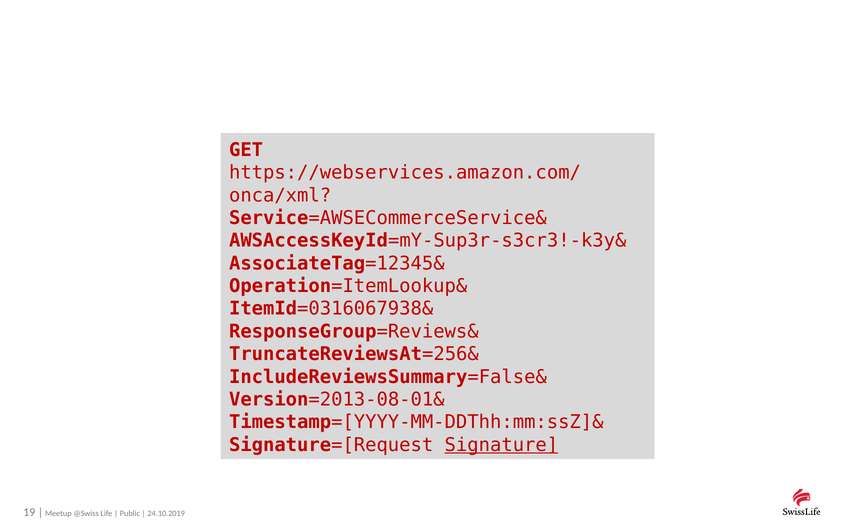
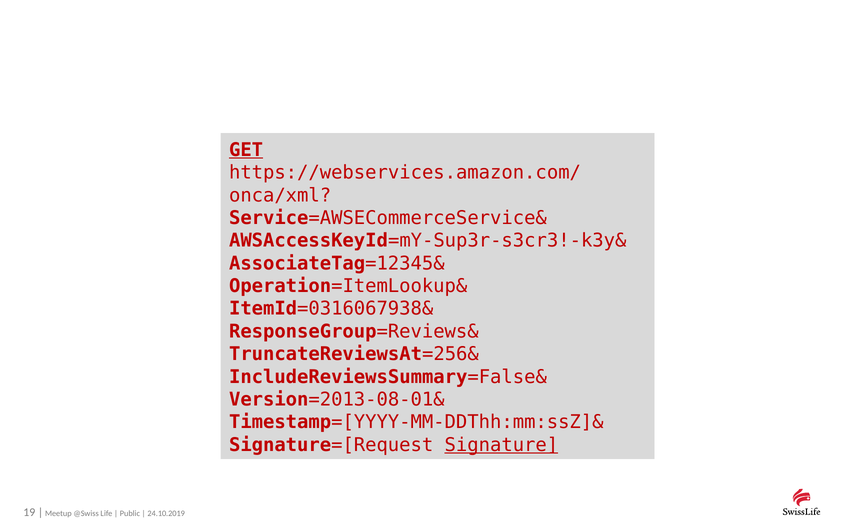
GET underline: none -> present
